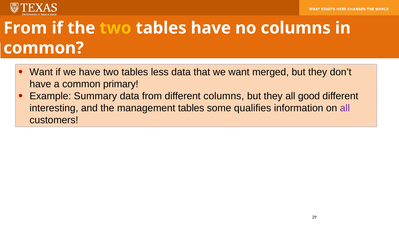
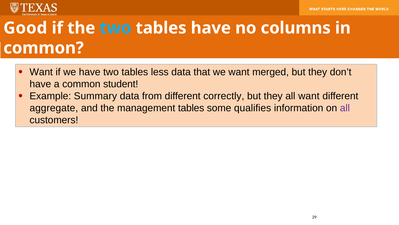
From at (25, 28): From -> Good
two at (115, 28) colour: yellow -> light blue
primary: primary -> student
different columns: columns -> correctly
all good: good -> want
interesting: interesting -> aggregate
